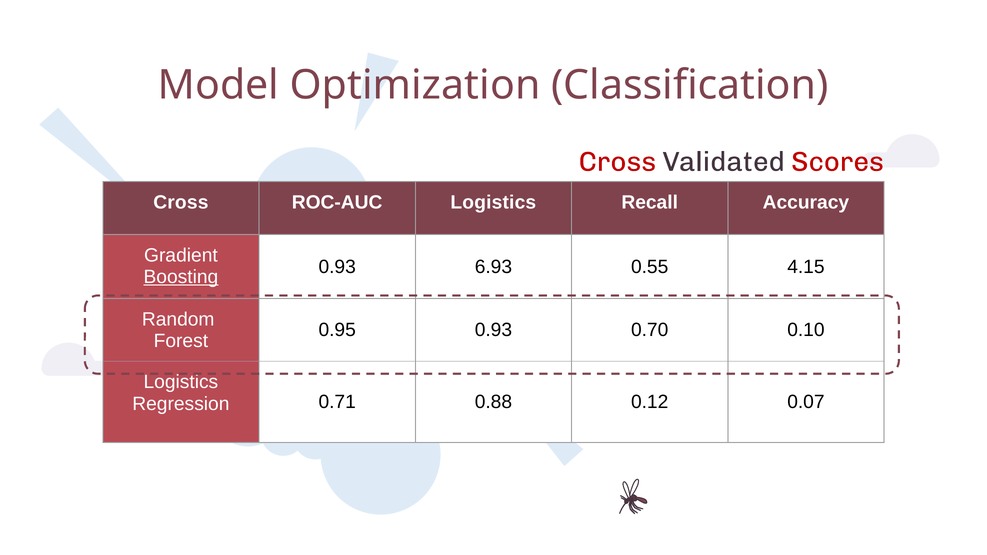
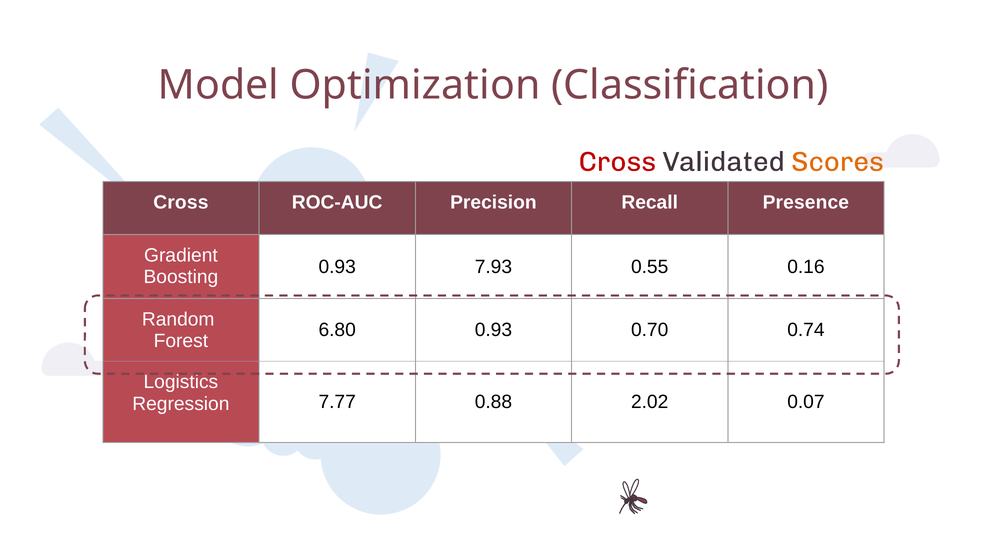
Scores colour: red -> orange
ROC-AUC Logistics: Logistics -> Precision
Accuracy: Accuracy -> Presence
6.93: 6.93 -> 7.93
4.15: 4.15 -> 0.16
Boosting underline: present -> none
0.95: 0.95 -> 6.80
0.10: 0.10 -> 0.74
0.71: 0.71 -> 7.77
0.12: 0.12 -> 2.02
